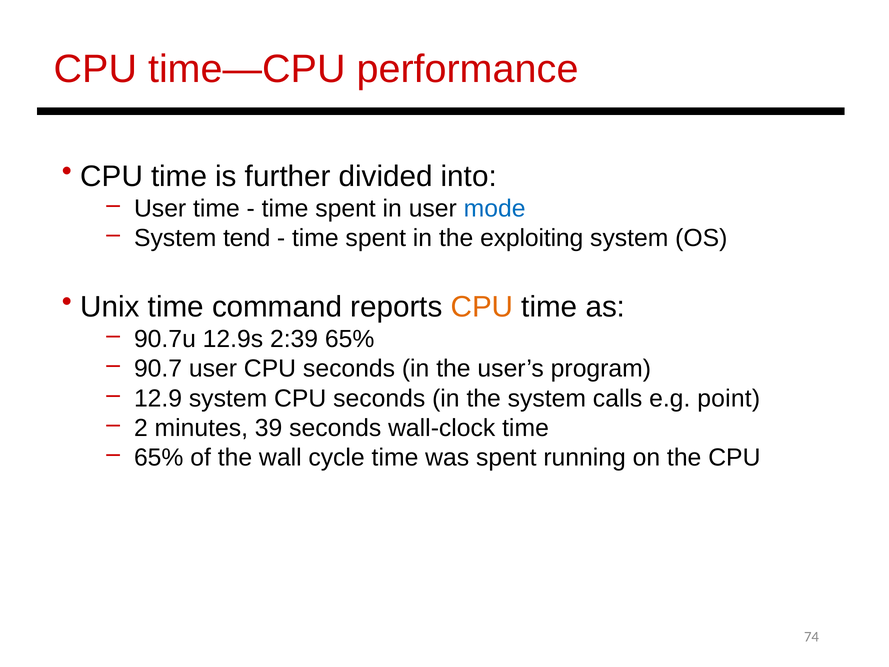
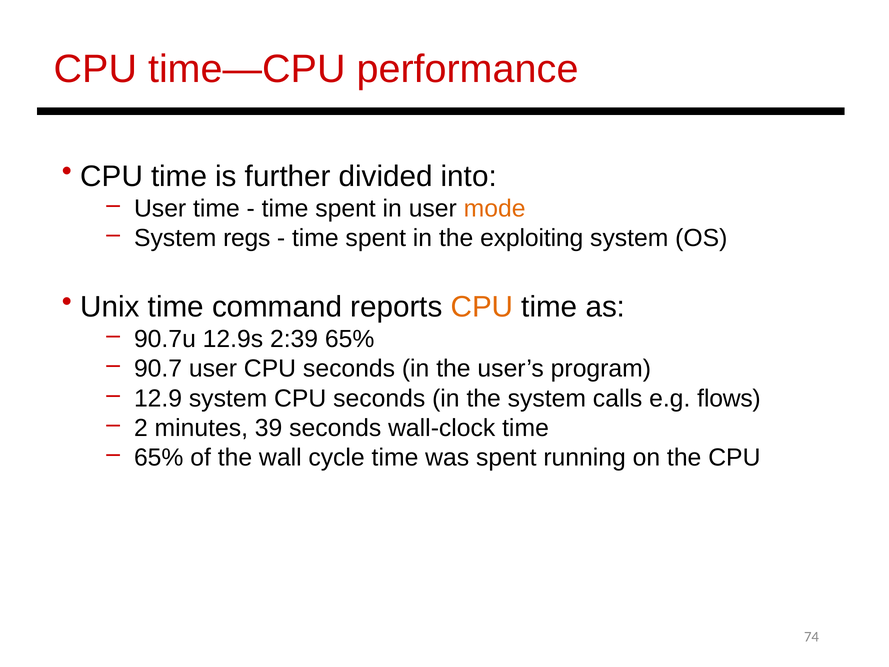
mode colour: blue -> orange
tend: tend -> regs
point: point -> ﬂows
